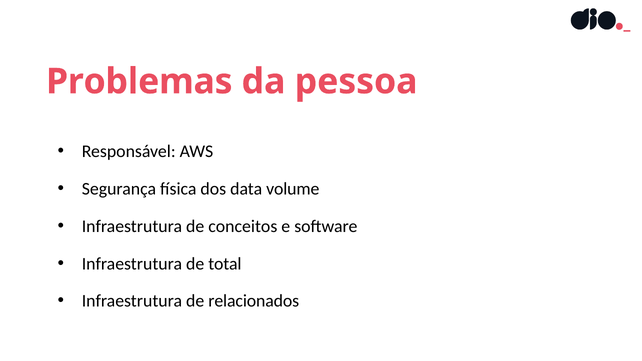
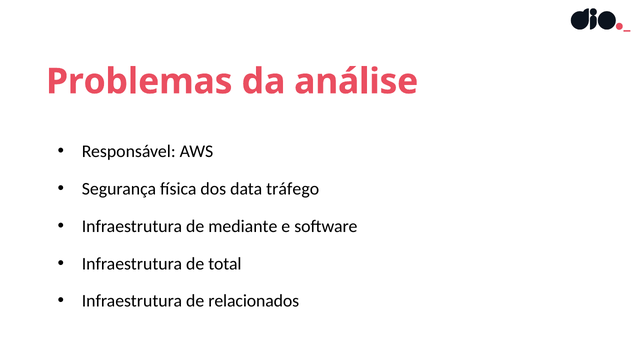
pessoa: pessoa -> análise
volume: volume -> tráfego
conceitos: conceitos -> mediante
